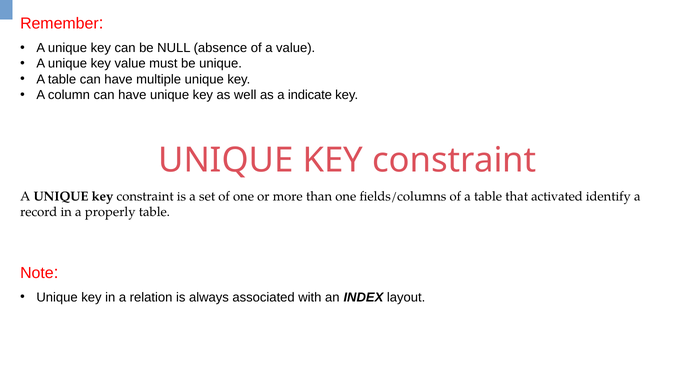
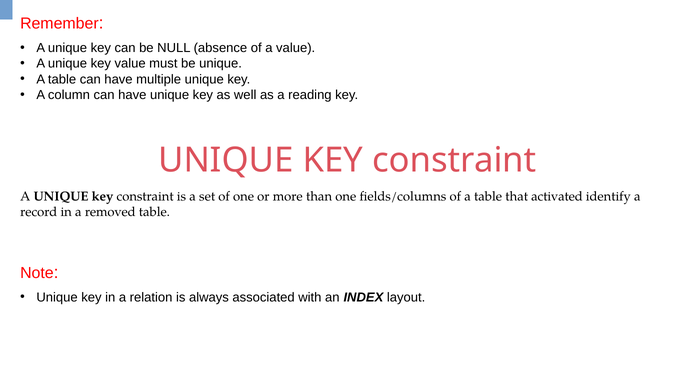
indicate: indicate -> reading
properly: properly -> removed
